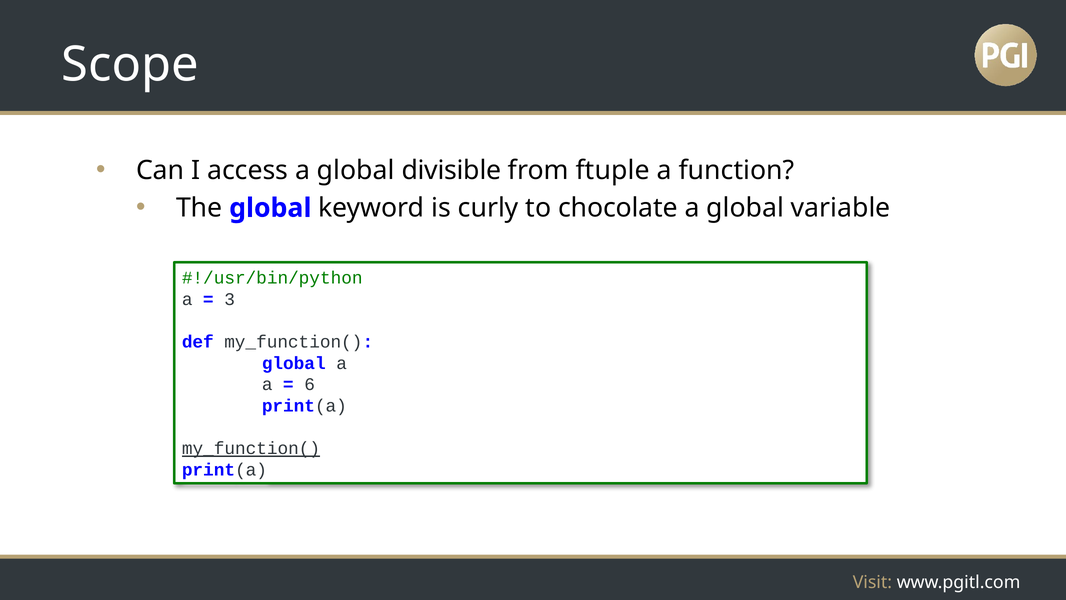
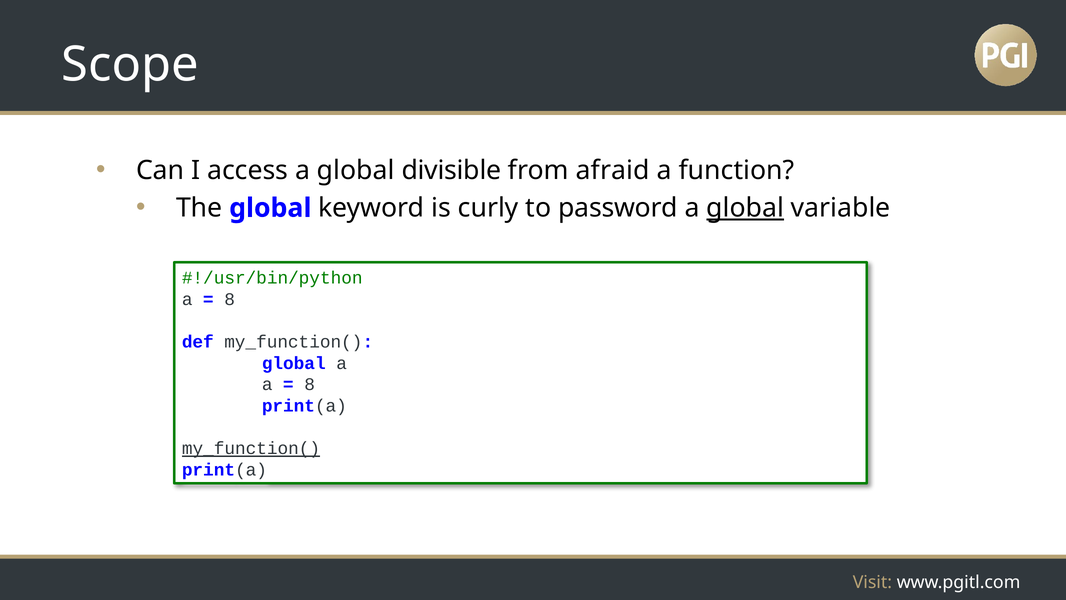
ftuple: ftuple -> afraid
chocolate: chocolate -> password
global at (745, 208) underline: none -> present
3 at (230, 299): 3 -> 8
6 at (310, 384): 6 -> 8
